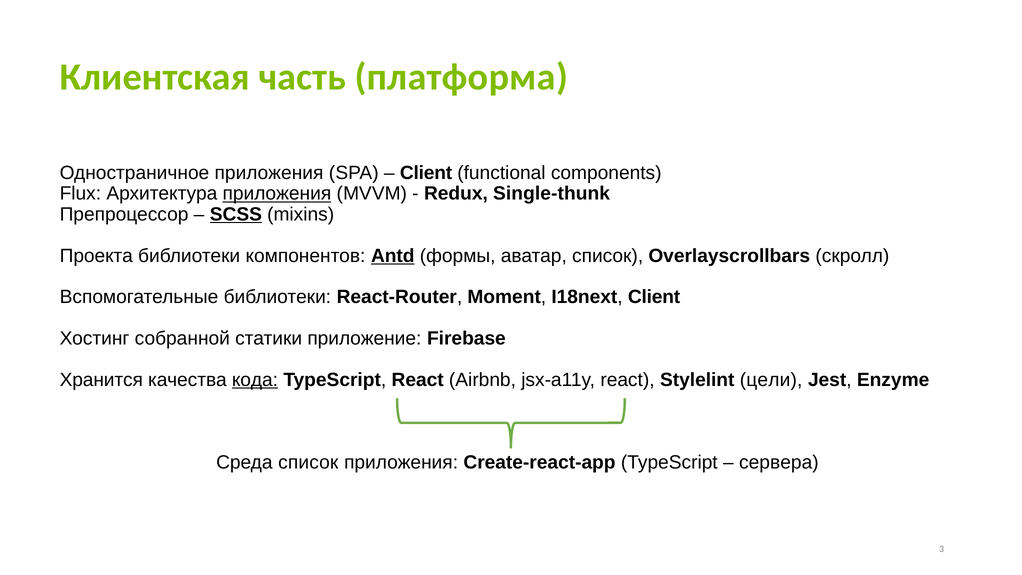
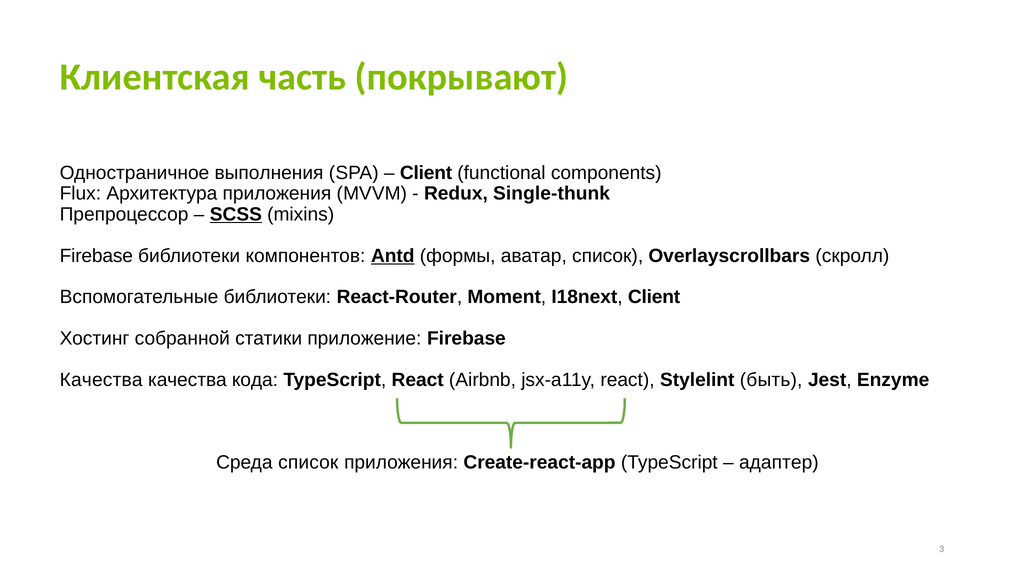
платформа: платформа -> покрывают
Одностраничное приложения: приложения -> выполнения
приложения at (277, 194) underline: present -> none
Проекта at (96, 256): Проекта -> Firebase
Хранится at (101, 380): Хранится -> Качества
кода underline: present -> none
цели: цели -> быть
сервера: сервера -> адаптер
